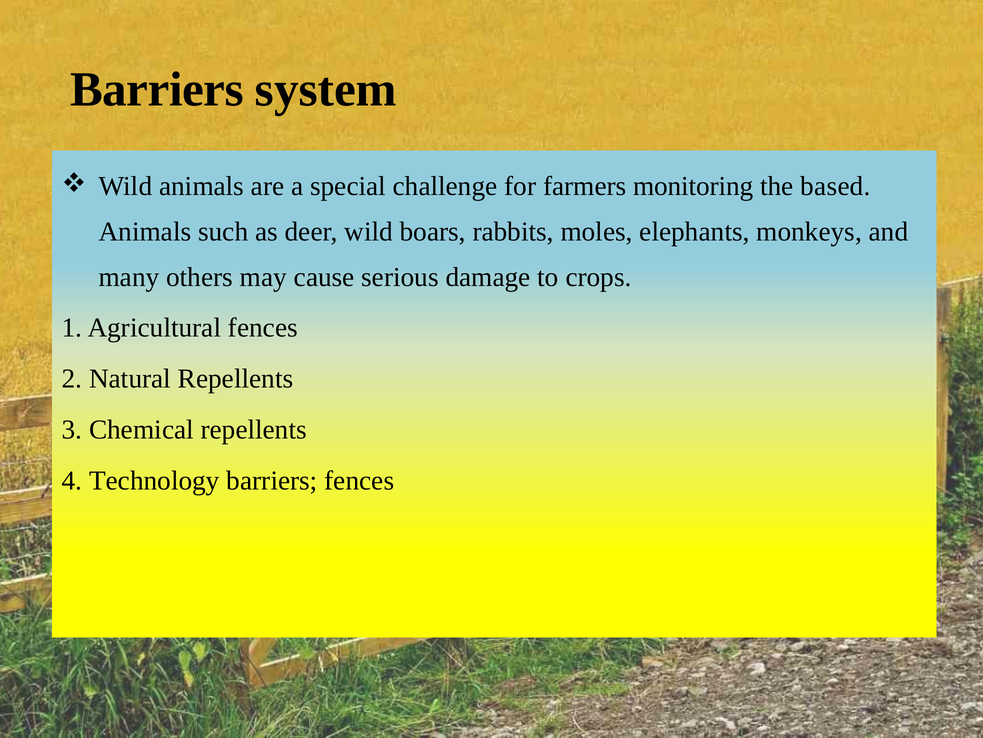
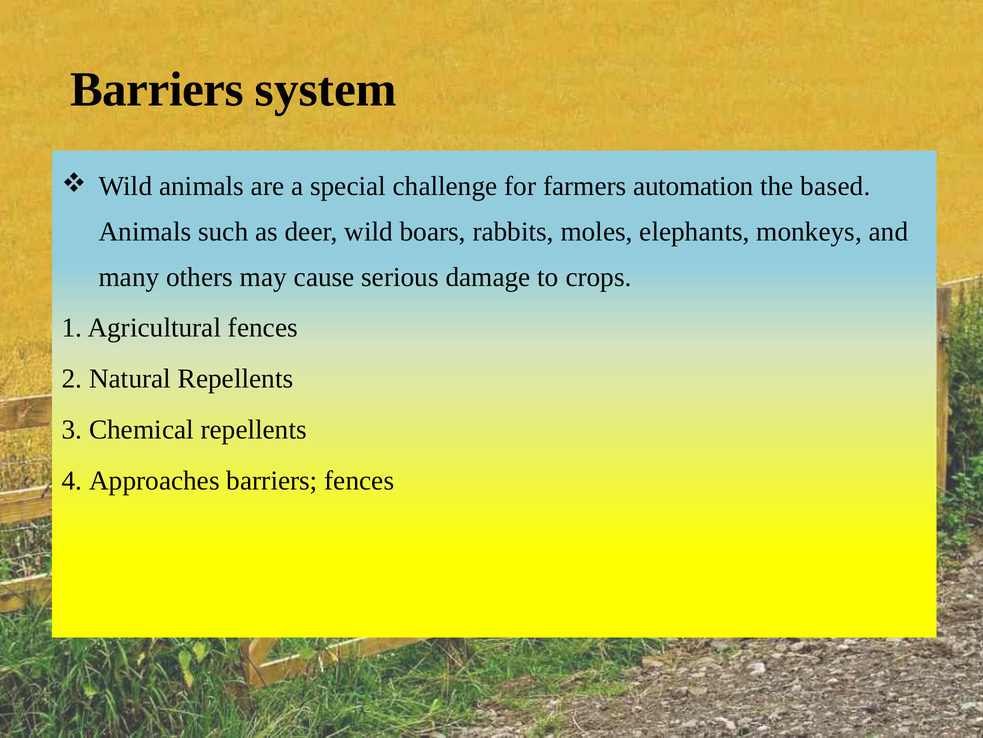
monitoring: monitoring -> automation
Technology: Technology -> Approaches
